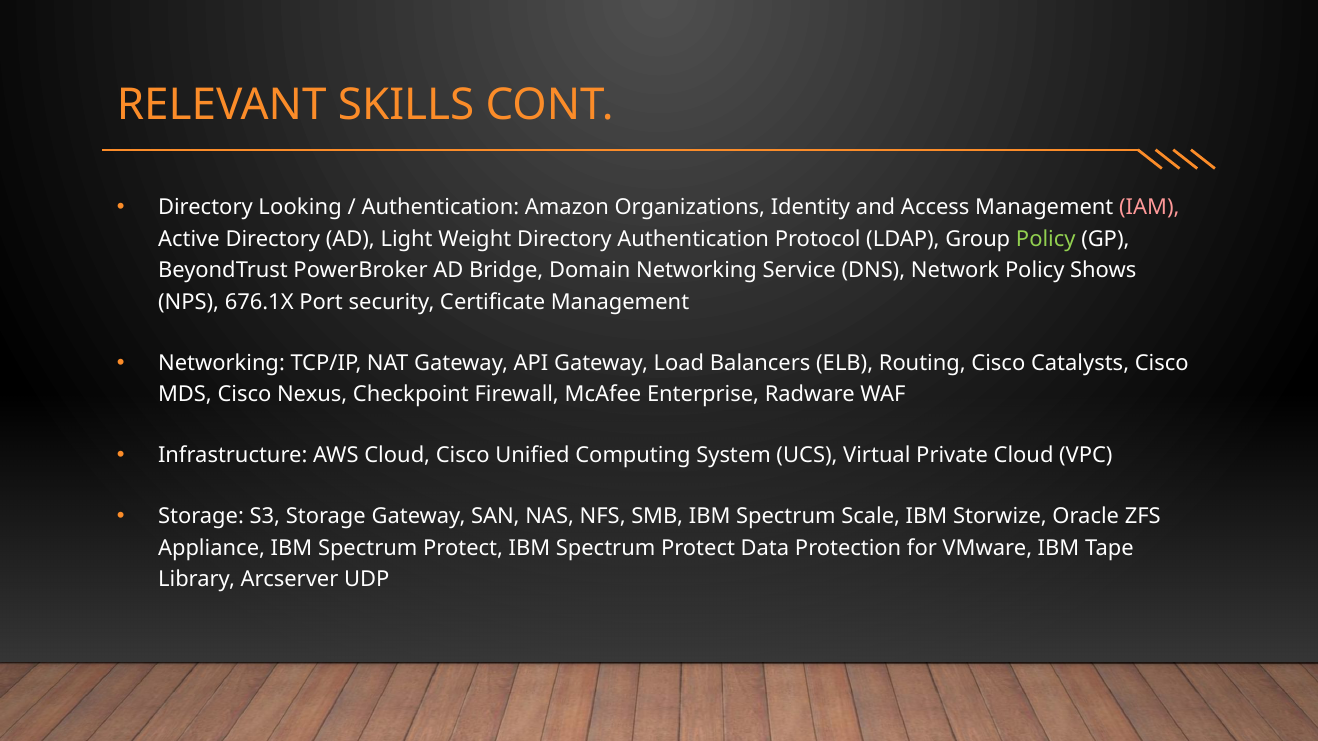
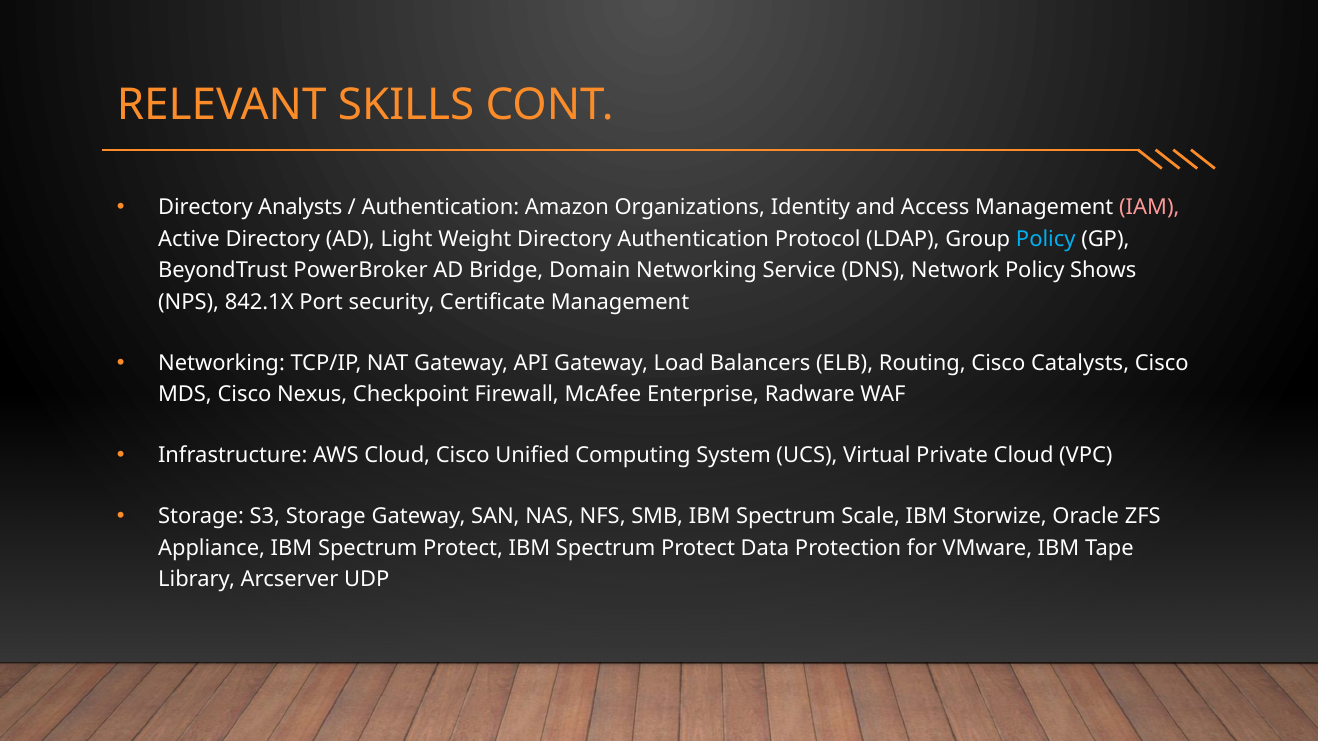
Looking: Looking -> Analysts
Policy at (1046, 239) colour: light green -> light blue
676.1X: 676.1X -> 842.1X
